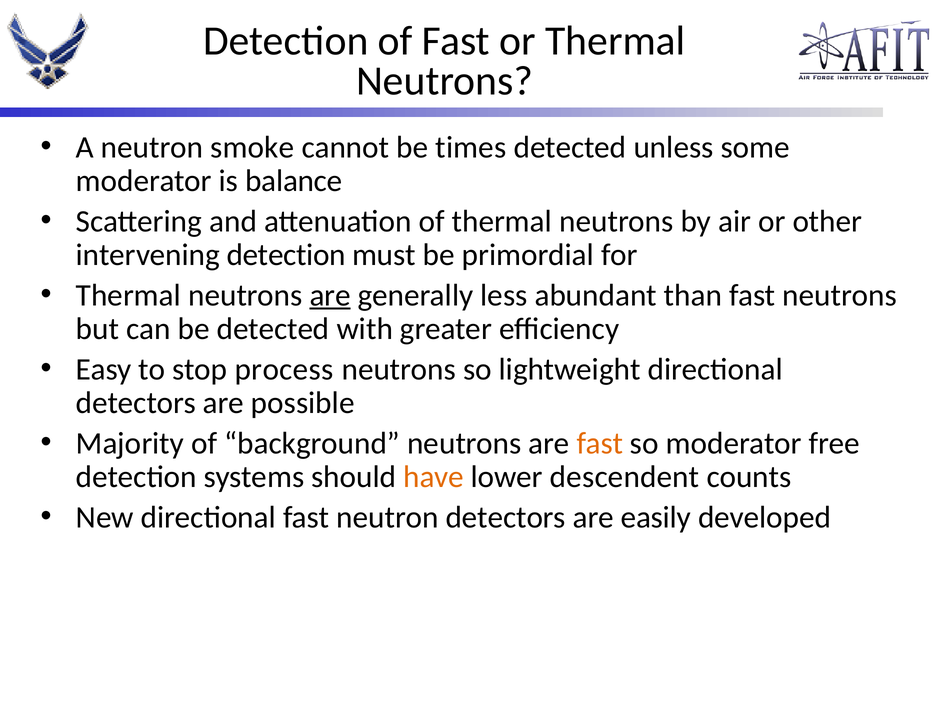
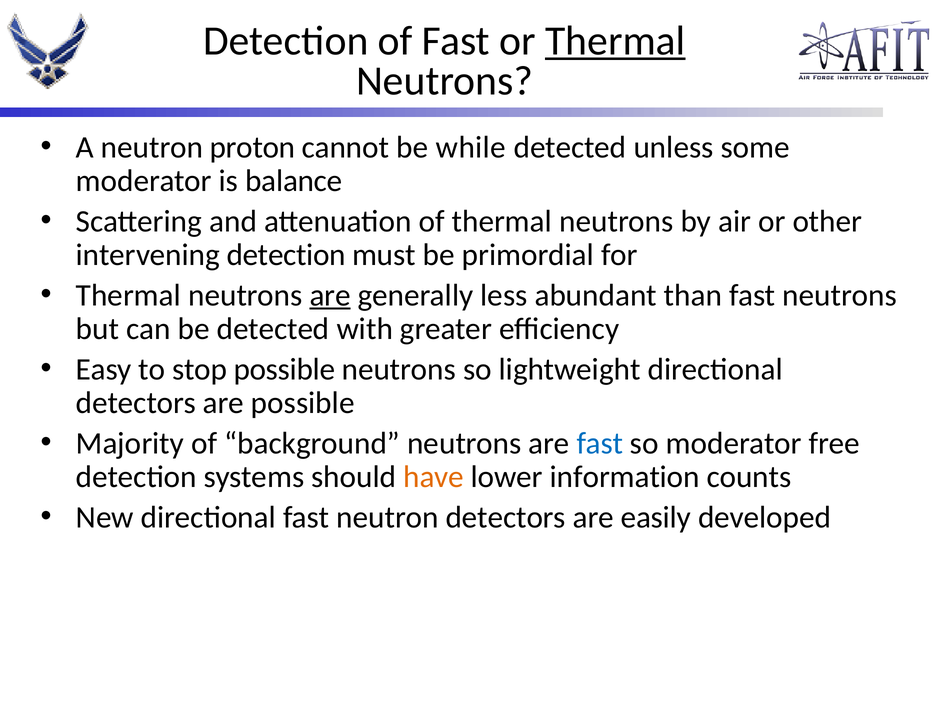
Thermal at (615, 41) underline: none -> present
smoke: smoke -> proton
times: times -> while
stop process: process -> possible
fast at (600, 443) colour: orange -> blue
descendent: descendent -> information
